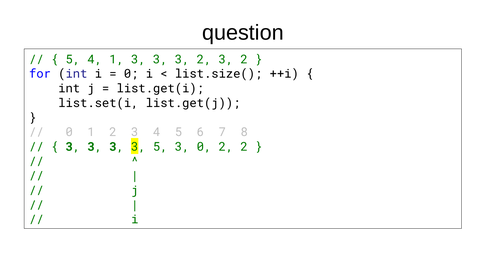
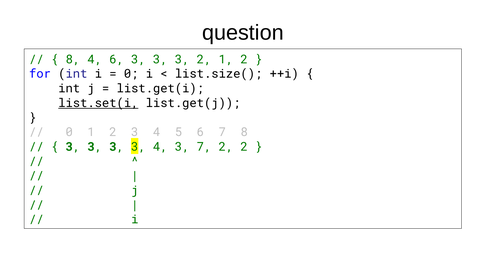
5 at (73, 60): 5 -> 8
4 1: 1 -> 6
3 2 3: 3 -> 1
list.set(i underline: none -> present
3 3 5: 5 -> 4
3 0: 0 -> 7
